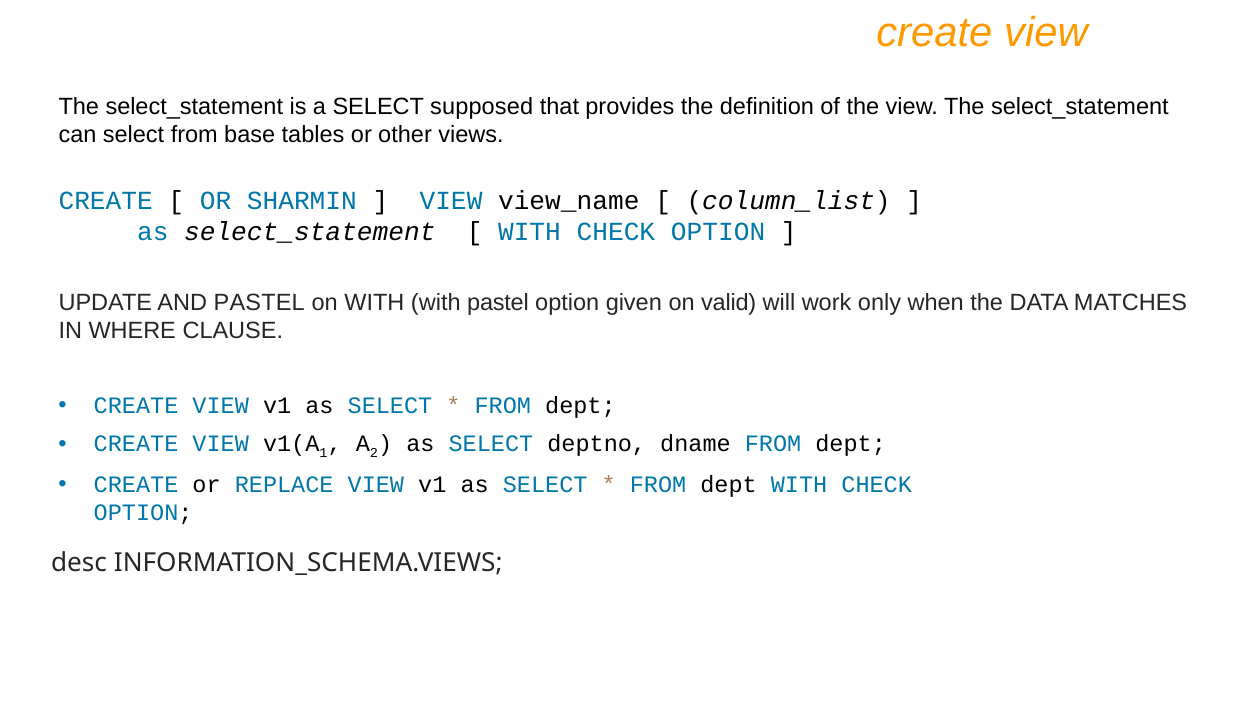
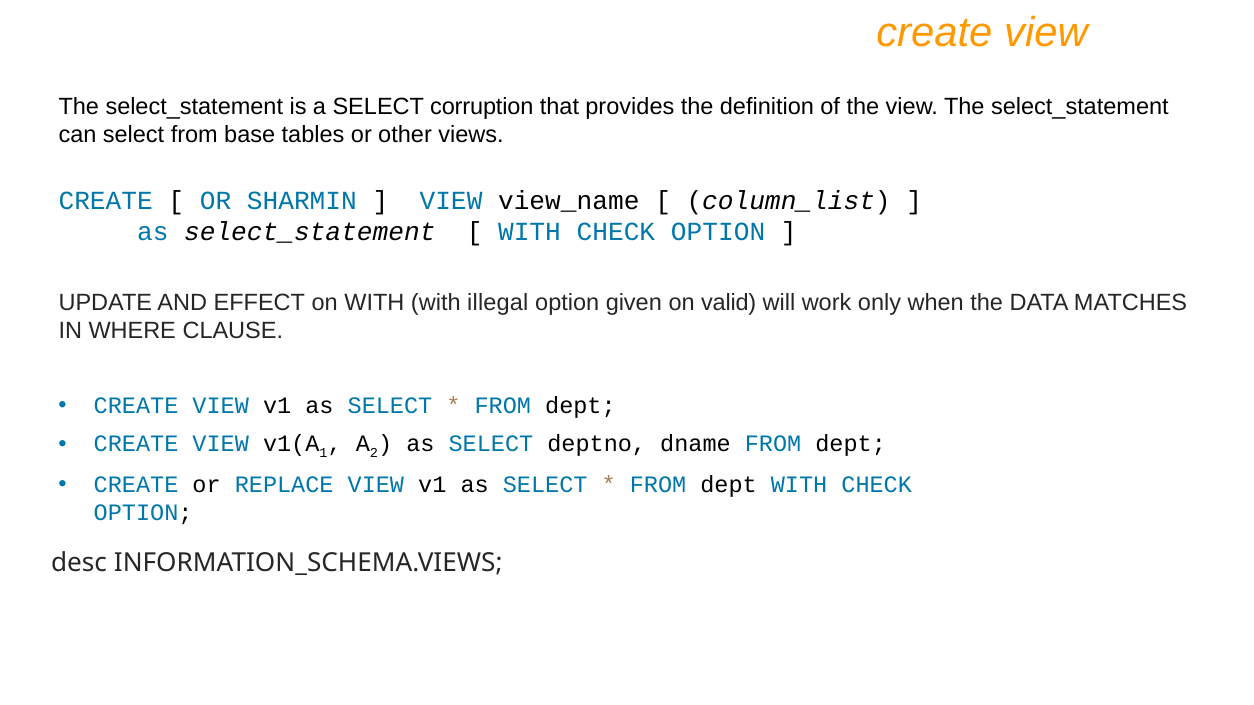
supposed: supposed -> corruption
AND PASTEL: PASTEL -> EFFECT
with pastel: pastel -> illegal
